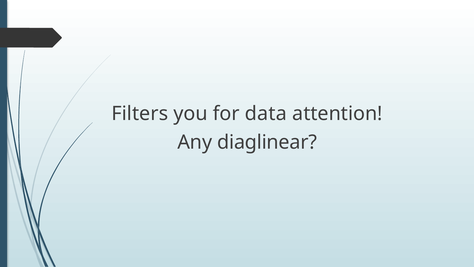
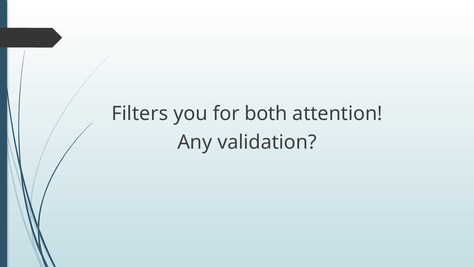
data: data -> both
diaglinear: diaglinear -> validation
